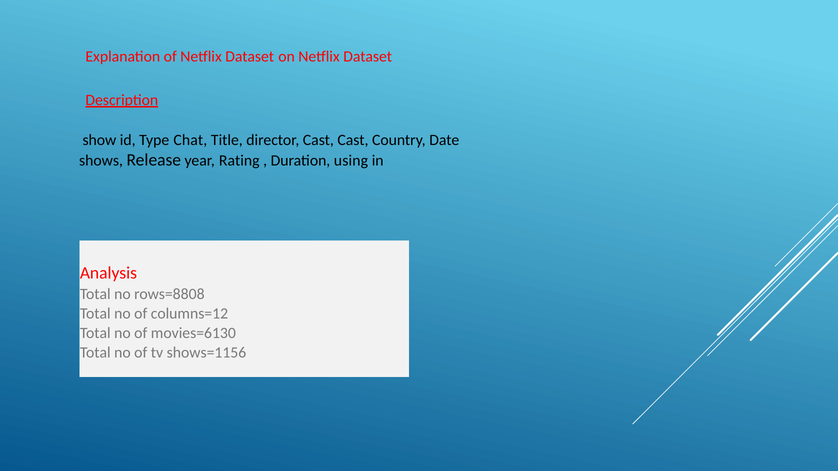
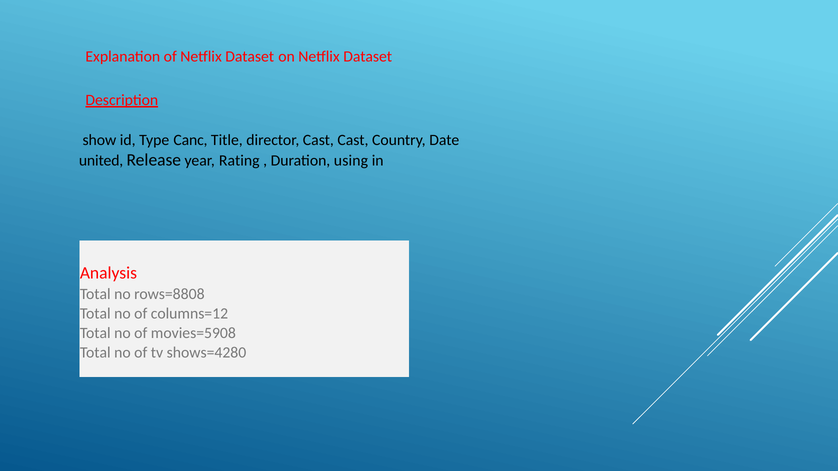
Chat: Chat -> Canc
shows: shows -> united
movies=6130: movies=6130 -> movies=5908
shows=1156: shows=1156 -> shows=4280
